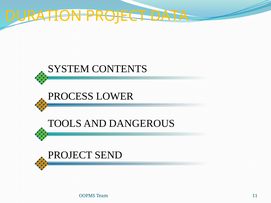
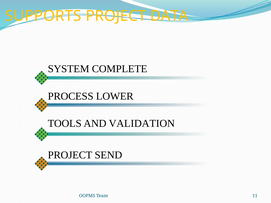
DURATION: DURATION -> SUPPORTS
CONTENTS: CONTENTS -> COMPLETE
DANGEROUS: DANGEROUS -> VALIDATION
